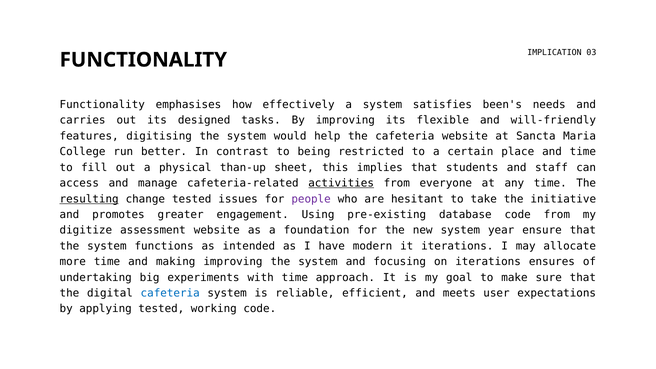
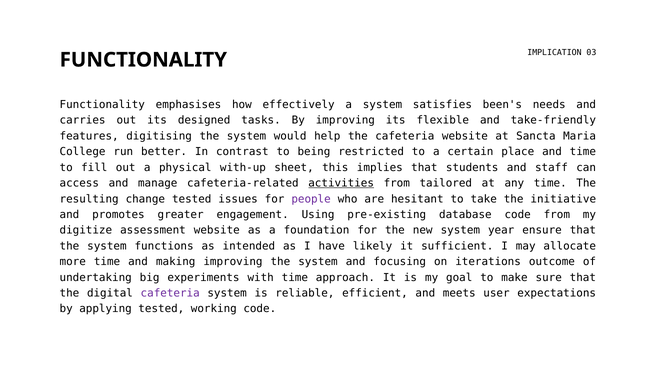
will-friendly: will-friendly -> take-friendly
than-up: than-up -> with-up
everyone: everyone -> tailored
resulting underline: present -> none
modern: modern -> likely
it iterations: iterations -> sufficient
ensures: ensures -> outcome
cafeteria at (170, 293) colour: blue -> purple
